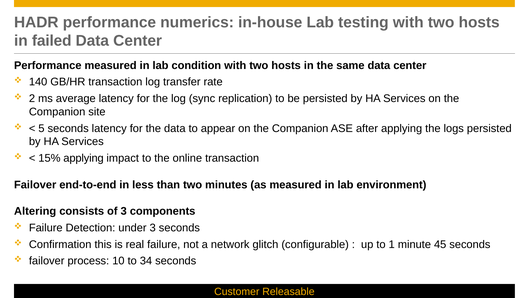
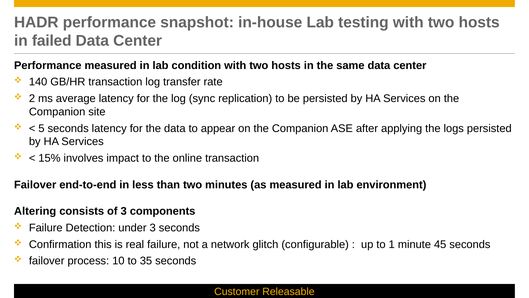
numerics: numerics -> snapshot
15% applying: applying -> involves
34: 34 -> 35
